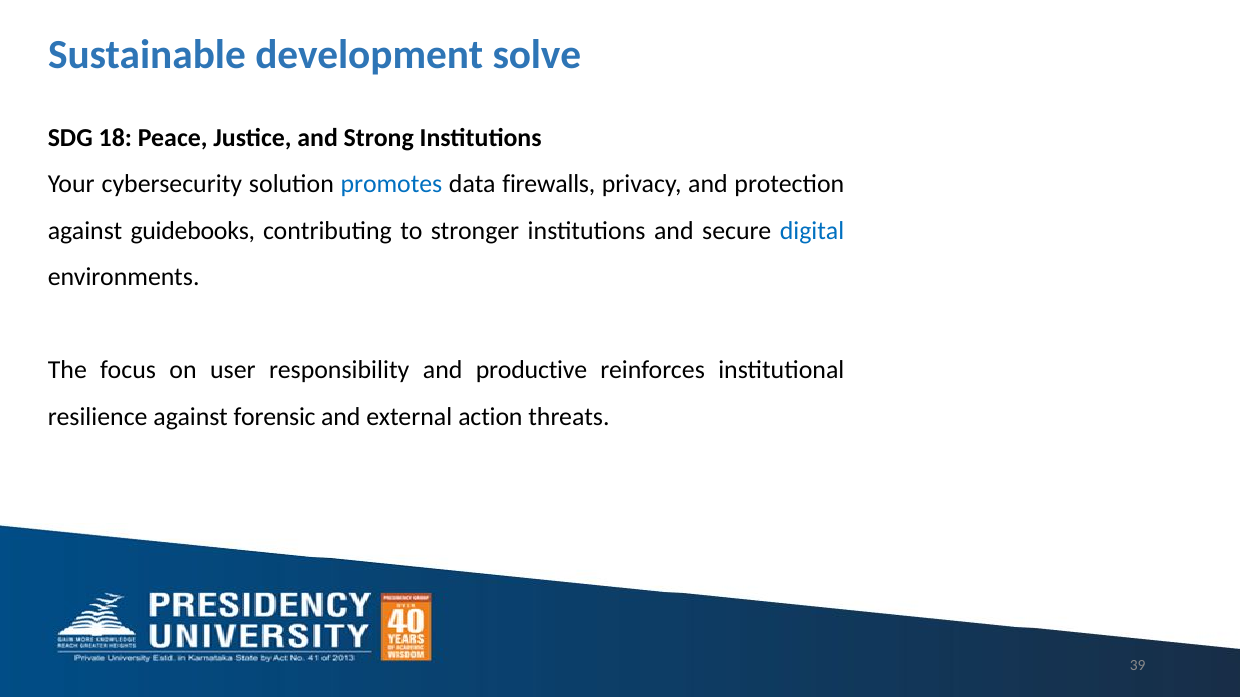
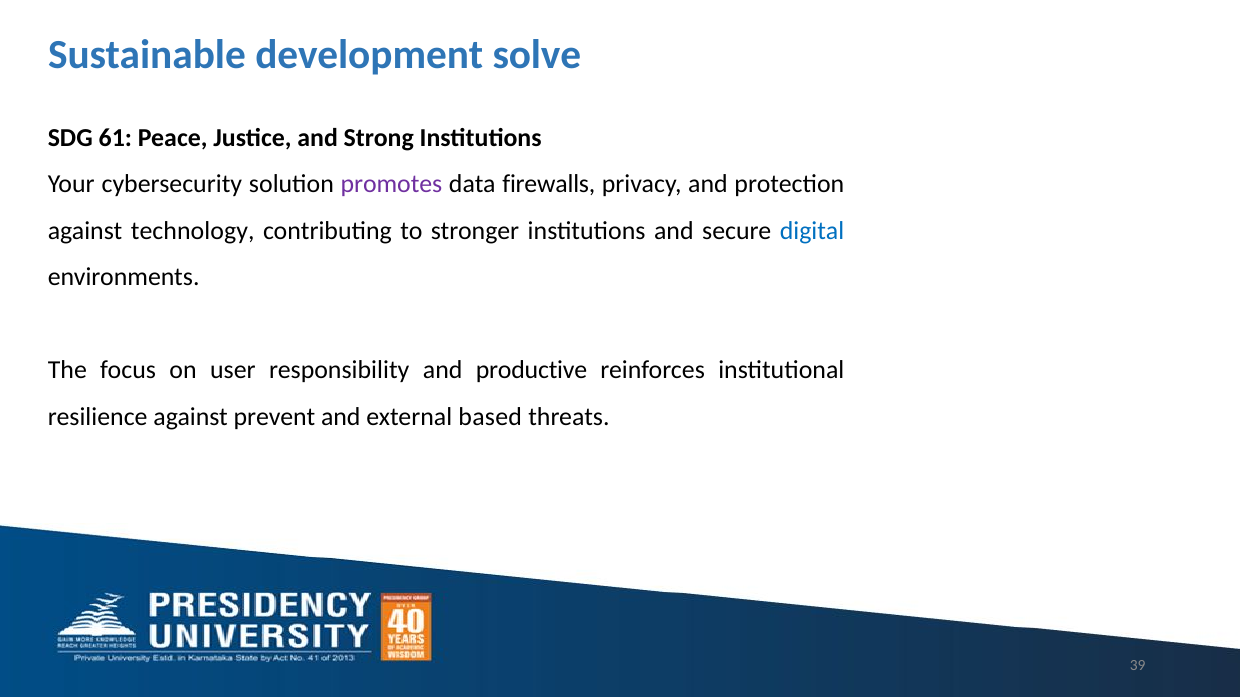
18: 18 -> 61
promotes colour: blue -> purple
guidebooks: guidebooks -> technology
forensic: forensic -> prevent
action: action -> based
